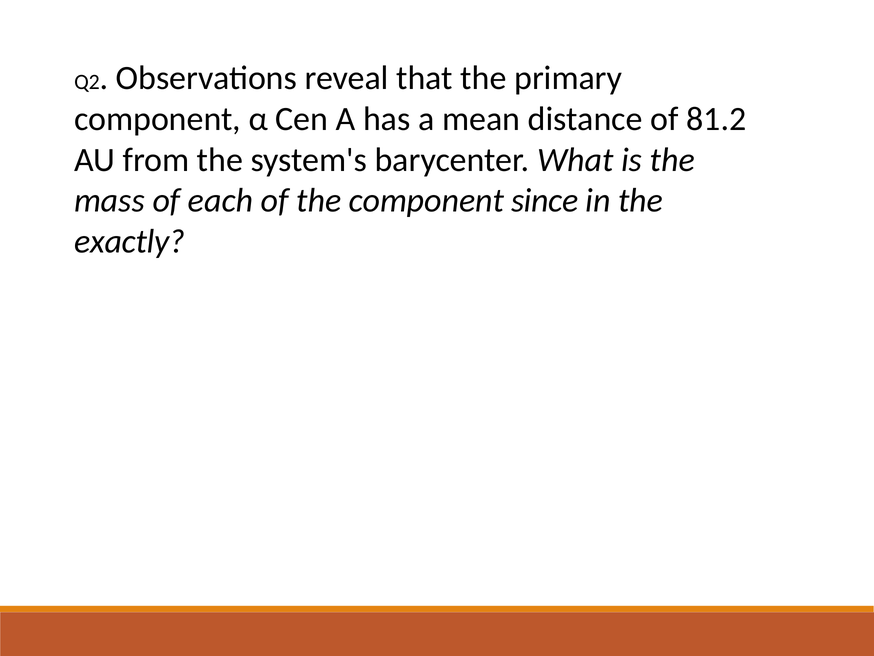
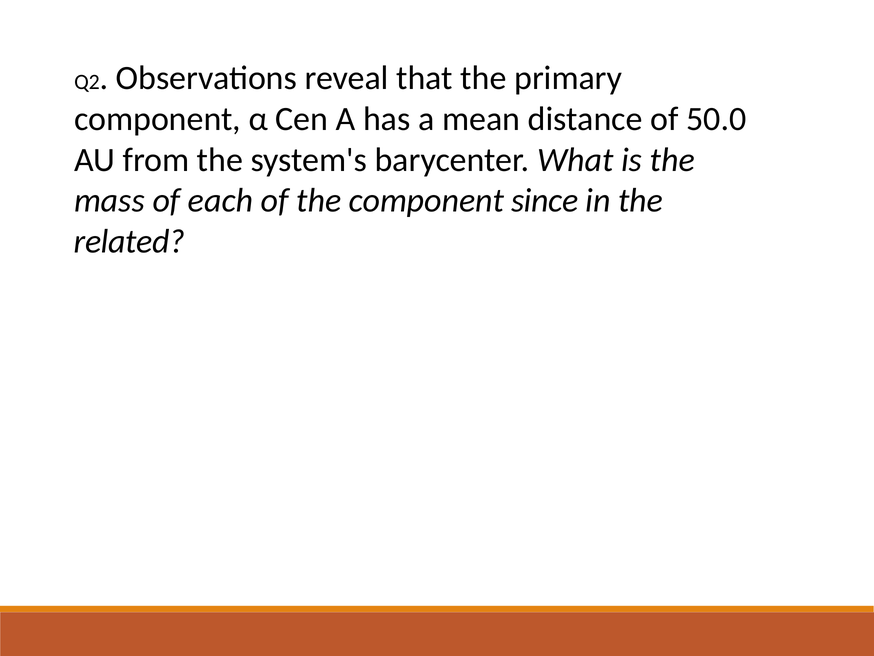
81.2: 81.2 -> 50.0
exactly: exactly -> related
